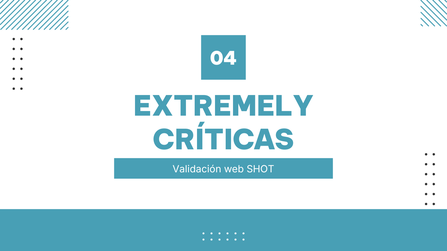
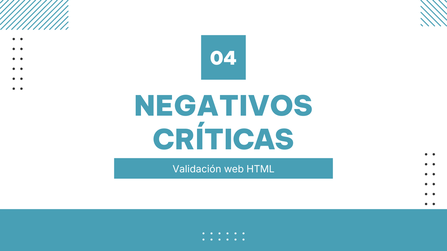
EXTREMELY: EXTREMELY -> NEGATIVOS
SHOT: SHOT -> HTML
